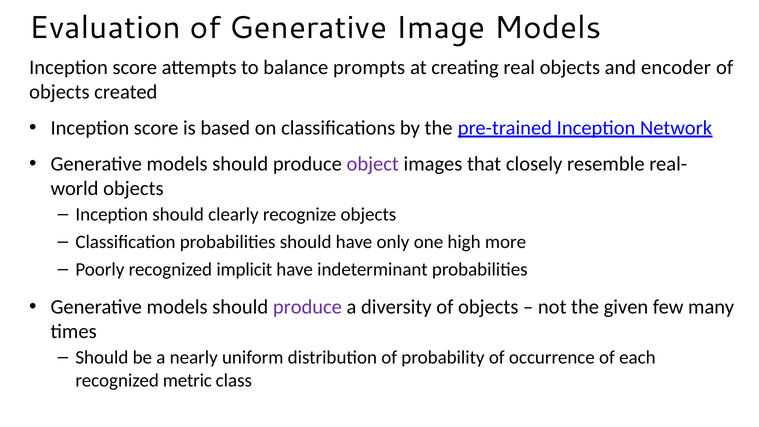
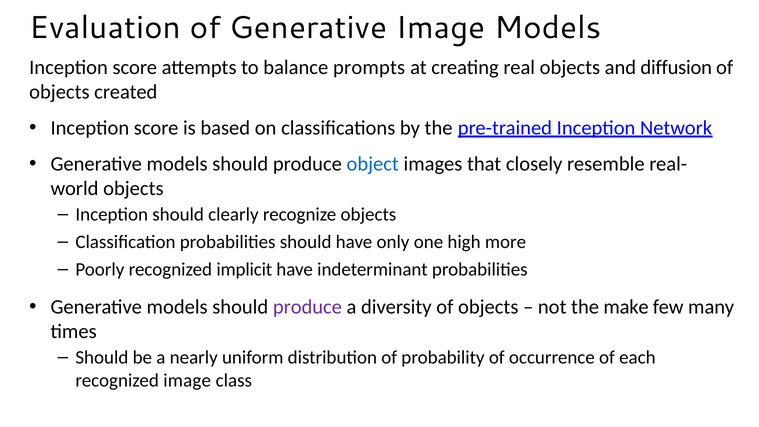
encoder: encoder -> diffusion
object colour: purple -> blue
given: given -> make
recognized metric: metric -> image
